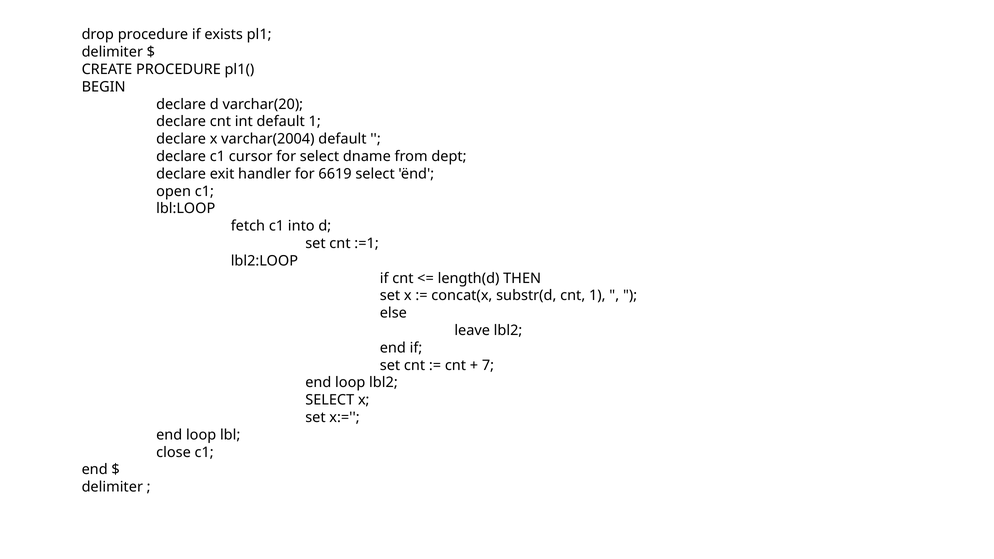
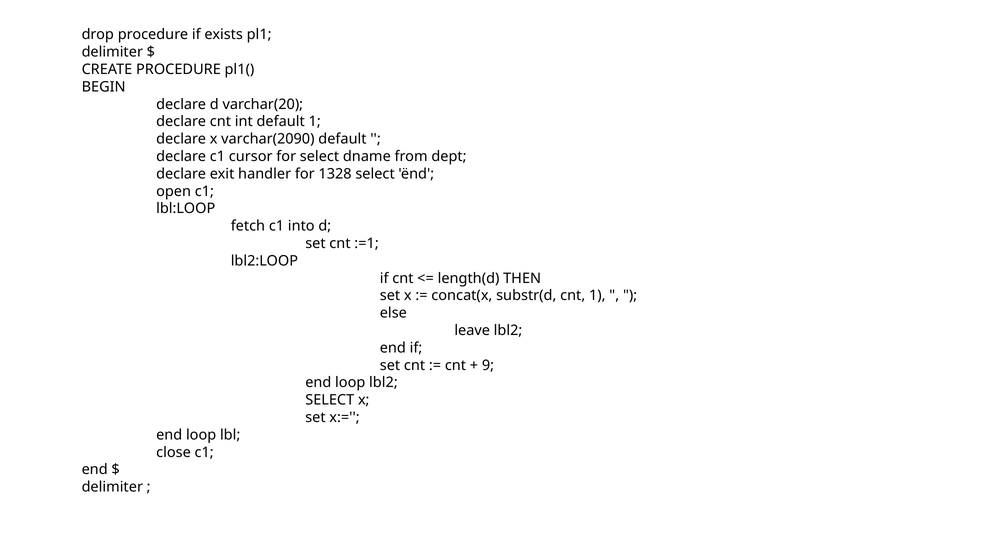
varchar(2004: varchar(2004 -> varchar(2090
6619: 6619 -> 1328
7: 7 -> 9
